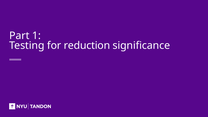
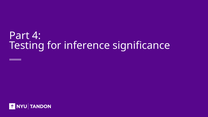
1: 1 -> 4
reduction: reduction -> inference
